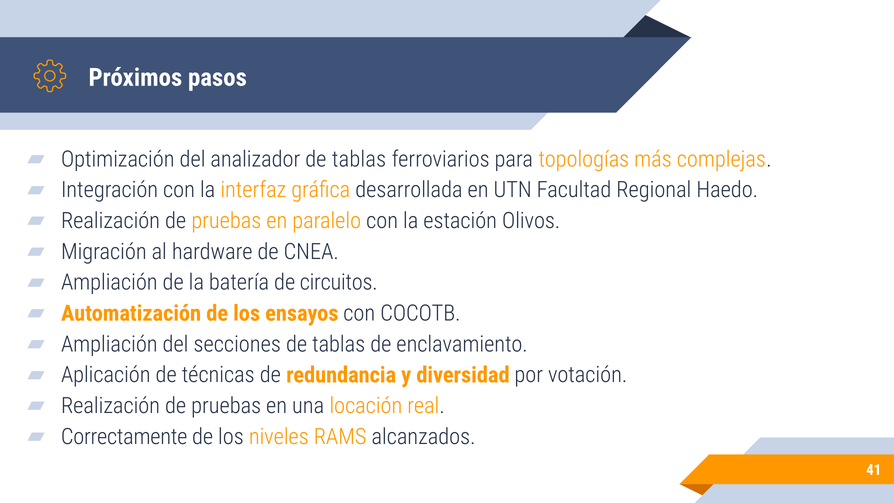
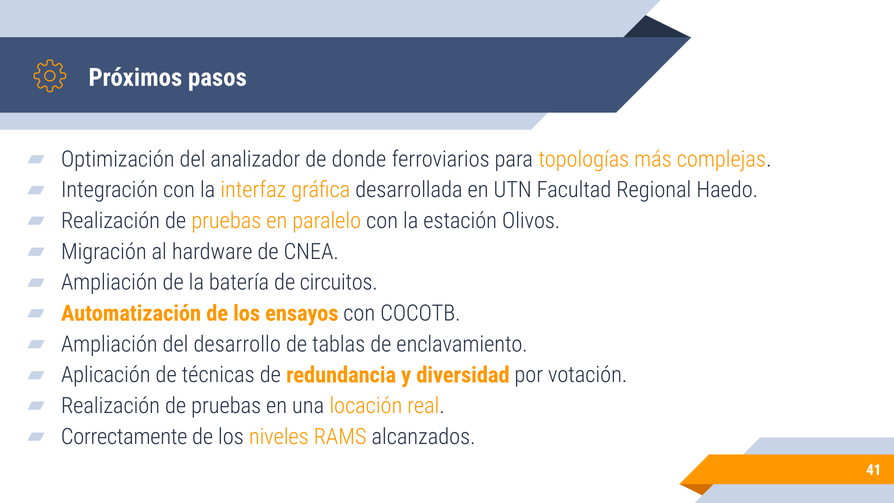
analizador de tablas: tablas -> donde
secciones: secciones -> desarrollo
